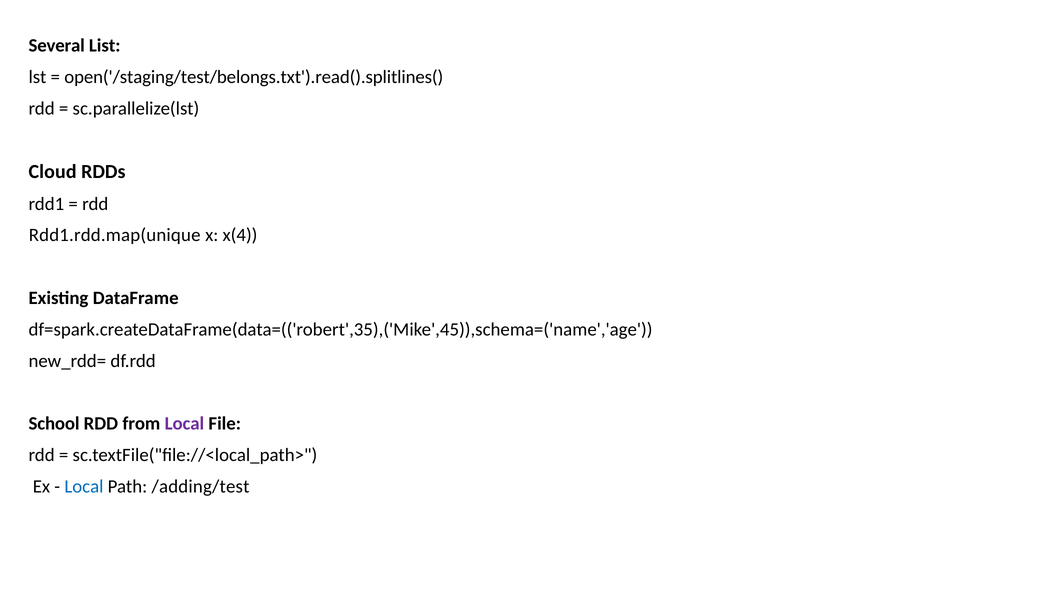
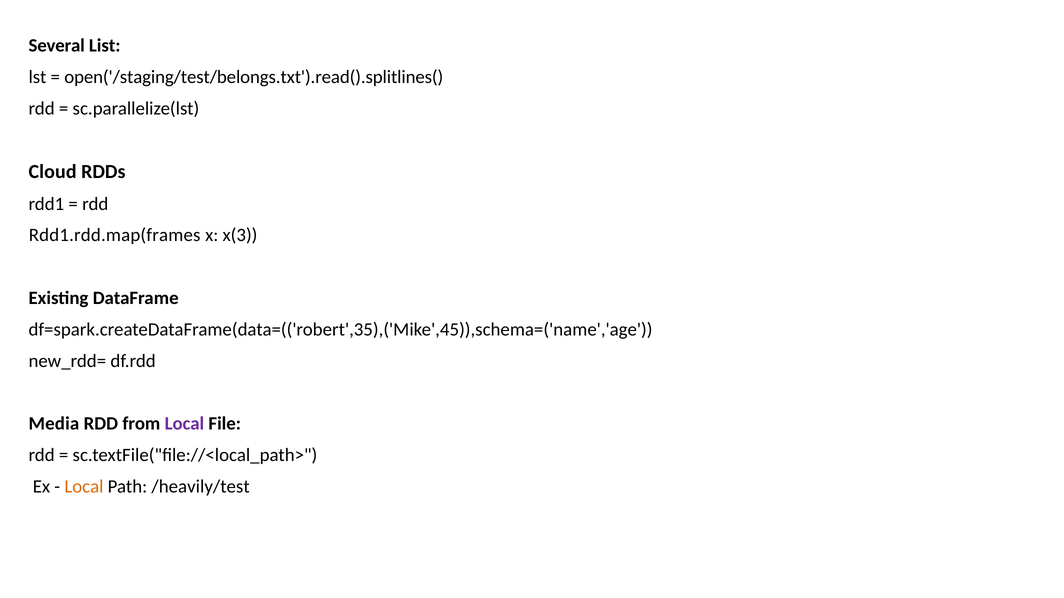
Rdd1.rdd.map(unique: Rdd1.rdd.map(unique -> Rdd1.rdd.map(frames
x(4: x(4 -> x(3
School: School -> Media
Local at (84, 487) colour: blue -> orange
/adding/test: /adding/test -> /heavily/test
